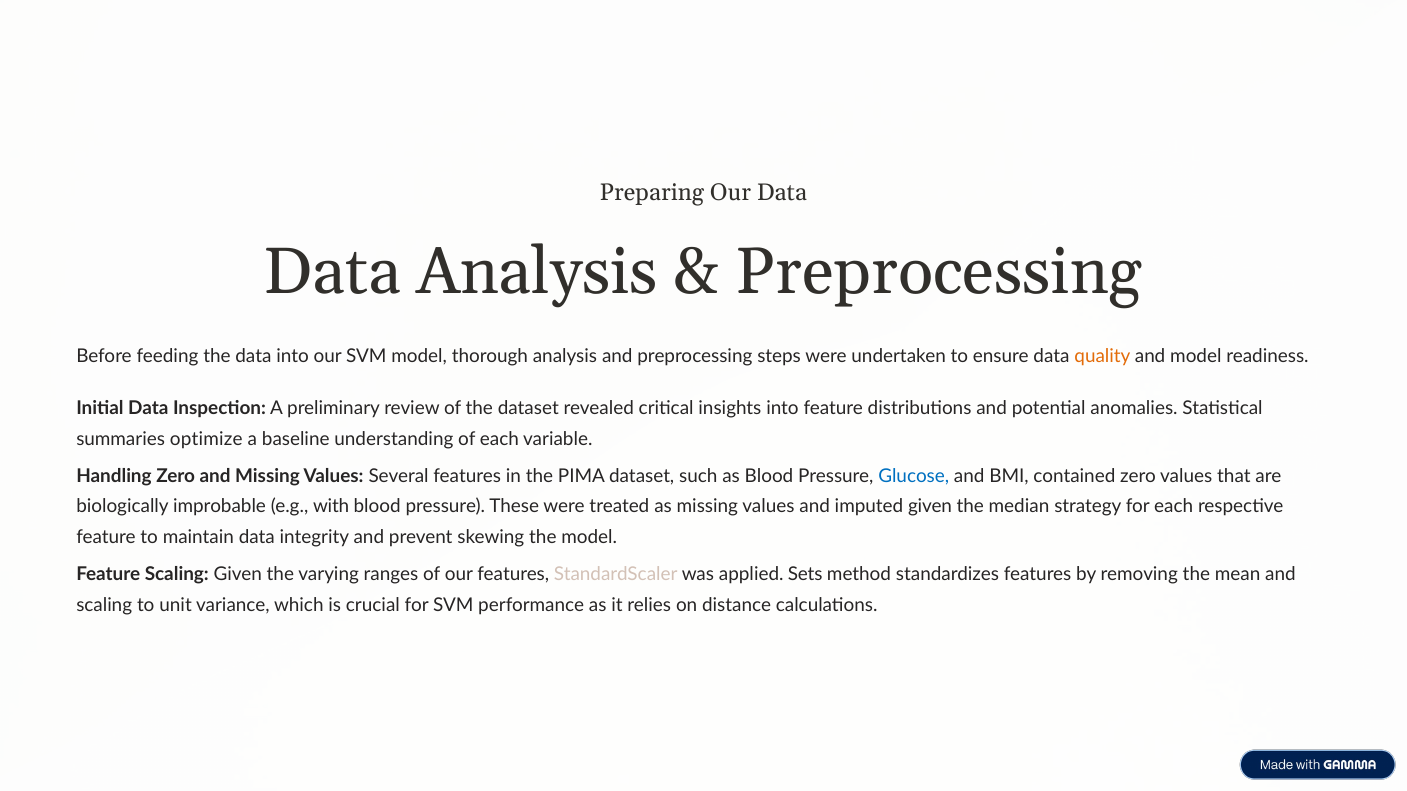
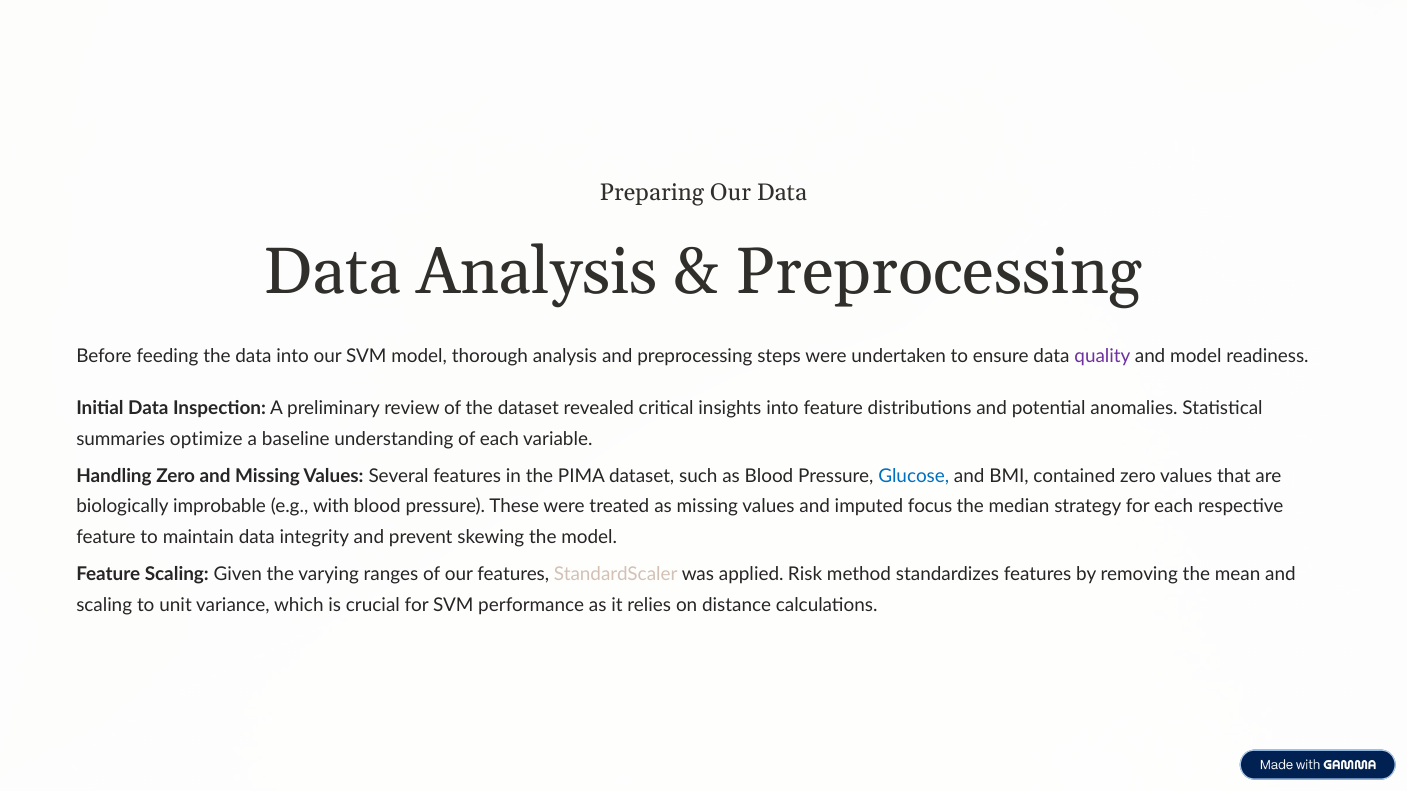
quality colour: orange -> purple
imputed given: given -> focus
Sets: Sets -> Risk
